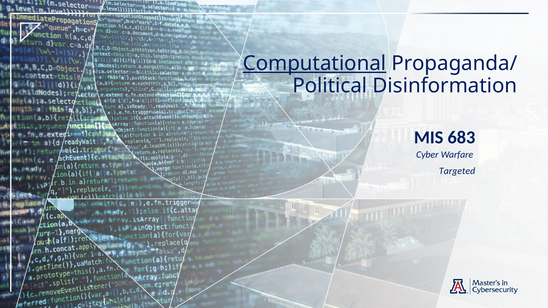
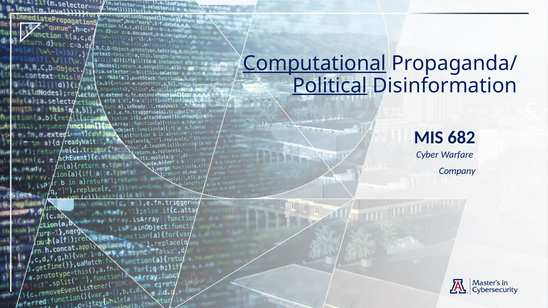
Political underline: none -> present
683: 683 -> 682
Targeted: Targeted -> Company
